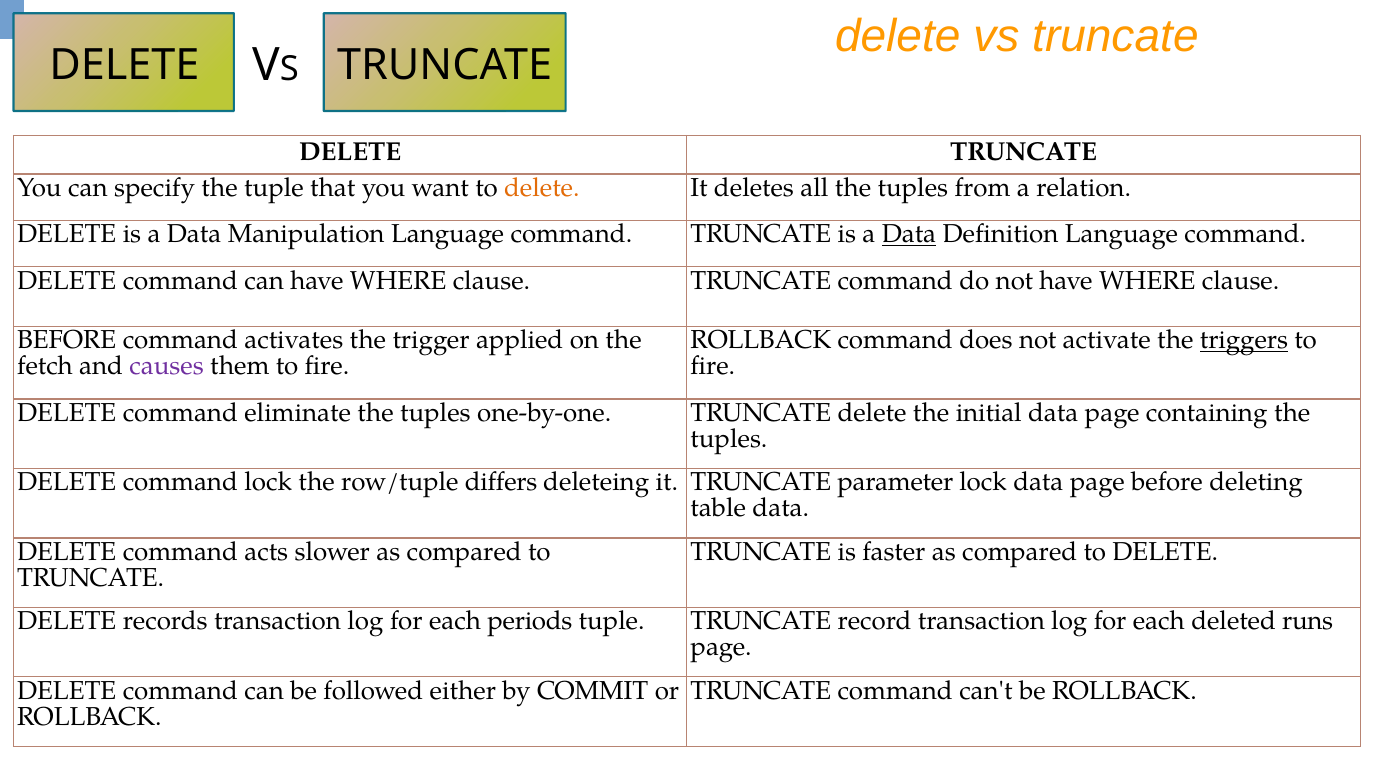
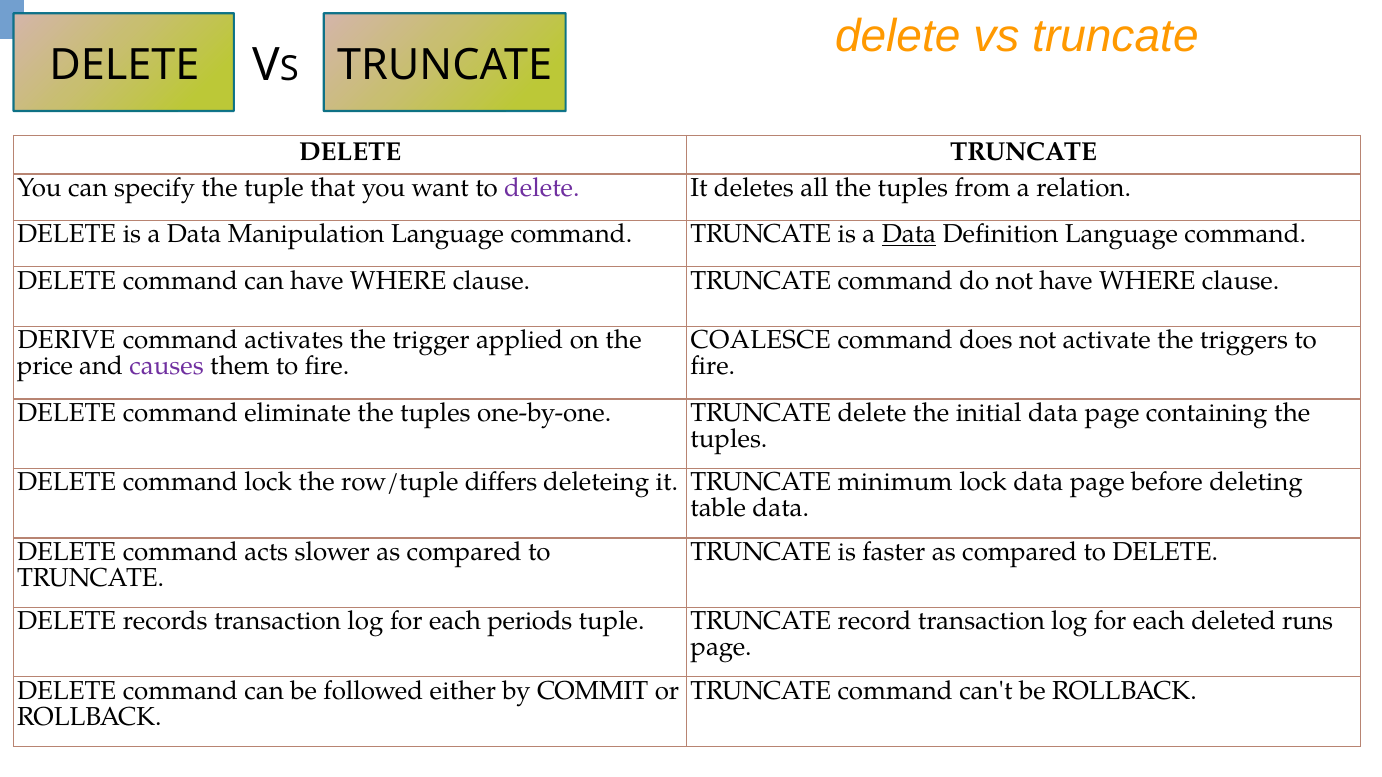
delete at (542, 188) colour: orange -> purple
BEFORE at (67, 340): BEFORE -> DERIVE
ROLLBACK at (761, 340): ROLLBACK -> COALESCE
triggers underline: present -> none
fetch: fetch -> price
parameter: parameter -> minimum
